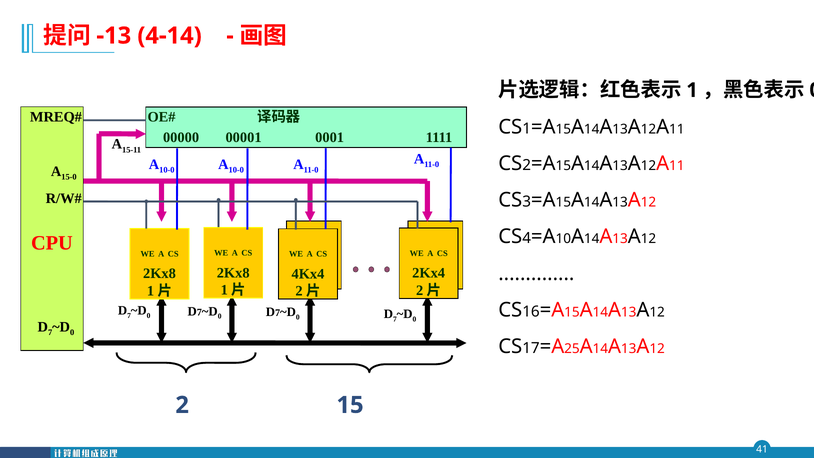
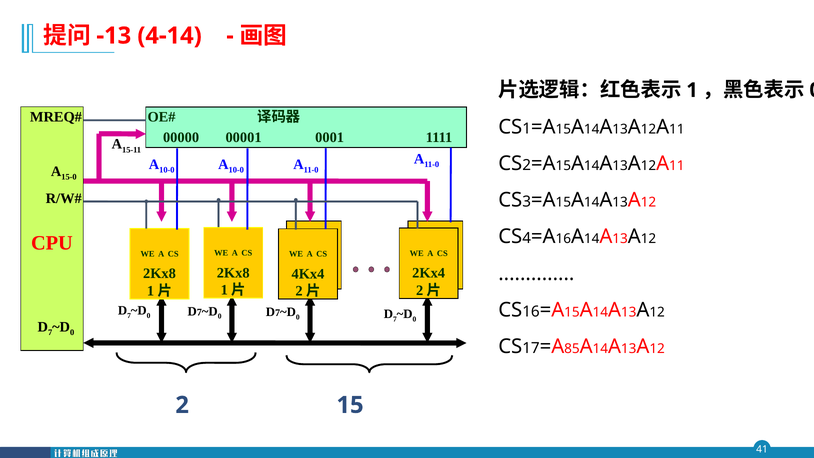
10 at (563, 239): 10 -> 16
25: 25 -> 85
